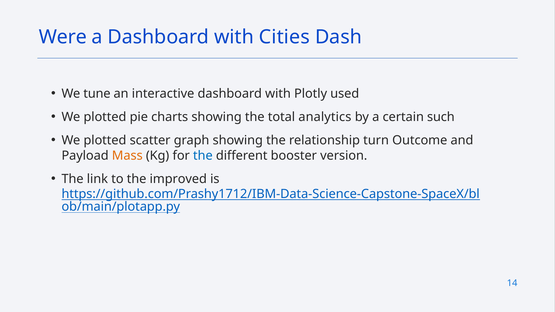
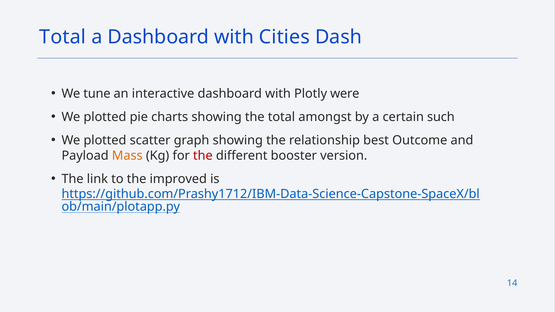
Were at (63, 37): Were -> Total
used: used -> were
analytics: analytics -> amongst
turn: turn -> best
the at (203, 156) colour: blue -> red
